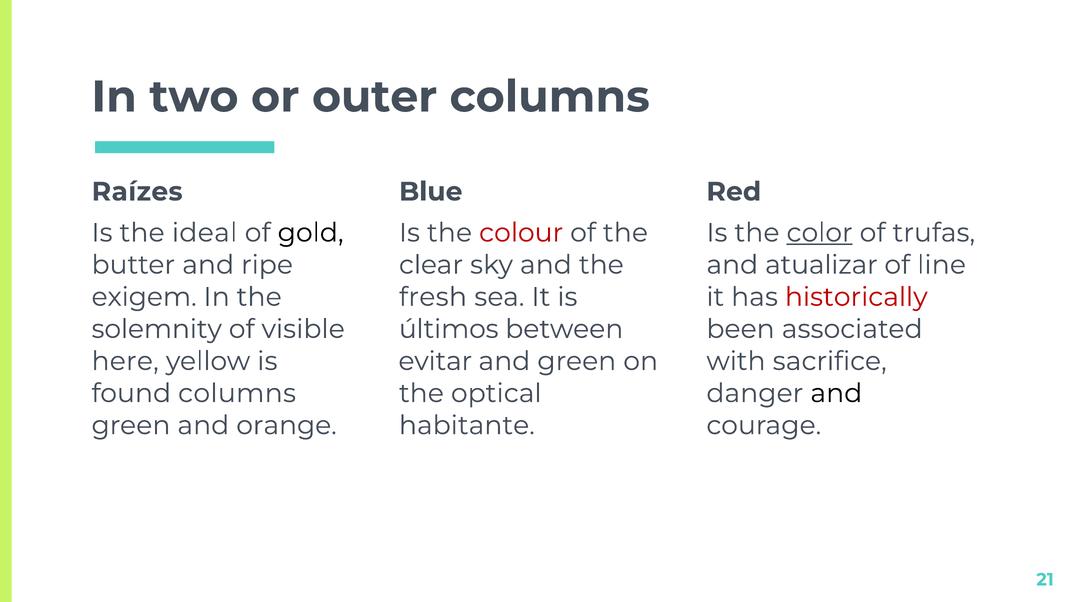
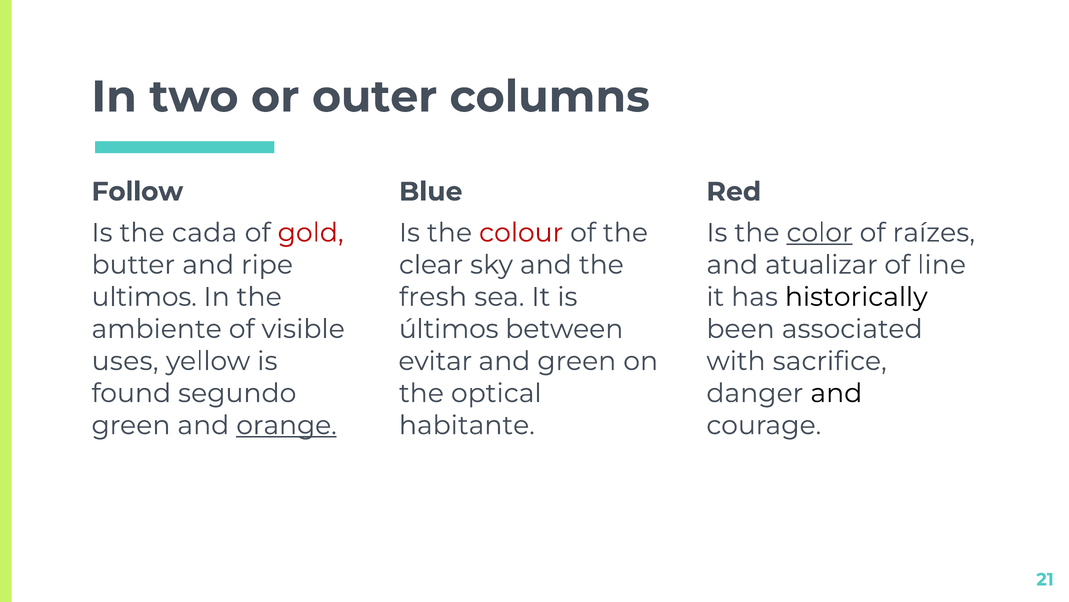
Raízes: Raízes -> Follow
ideal: ideal -> cada
gold colour: black -> red
trufas: trufas -> raízes
exigem: exigem -> ultimos
historically colour: red -> black
solemnity: solemnity -> ambiente
here: here -> uses
found columns: columns -> segundo
orange underline: none -> present
